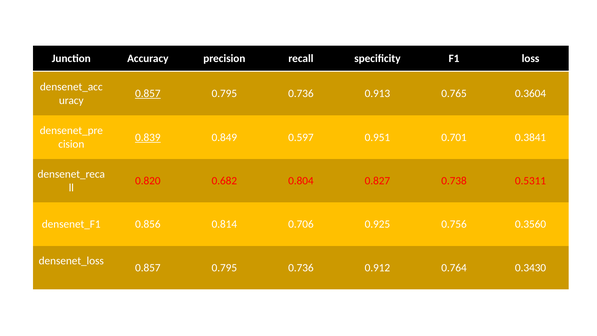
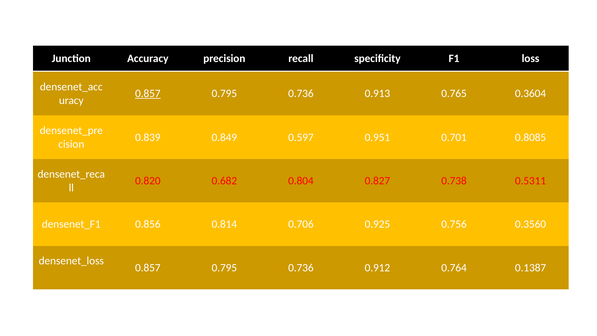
0.839 underline: present -> none
0.3841: 0.3841 -> 0.8085
0.3430: 0.3430 -> 0.1387
